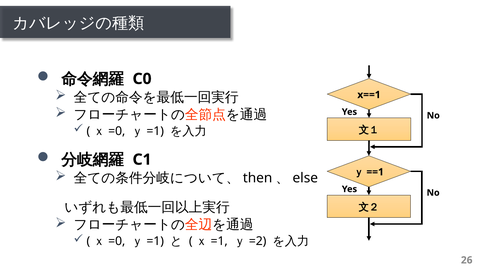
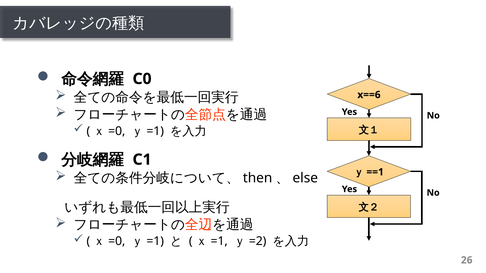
x==1: x==1 -> x==6
